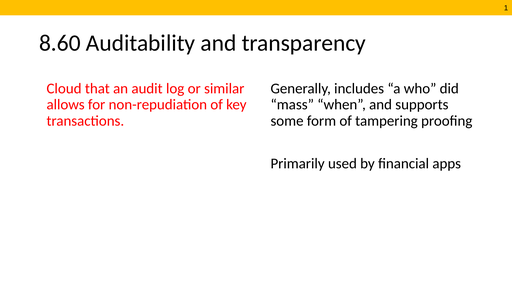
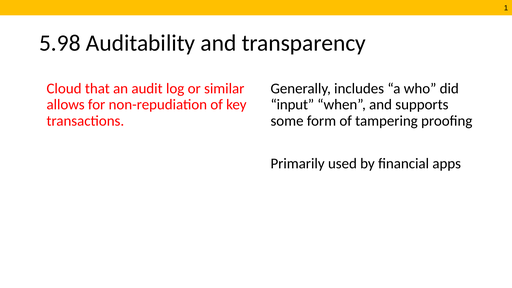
8.60: 8.60 -> 5.98
mass: mass -> input
